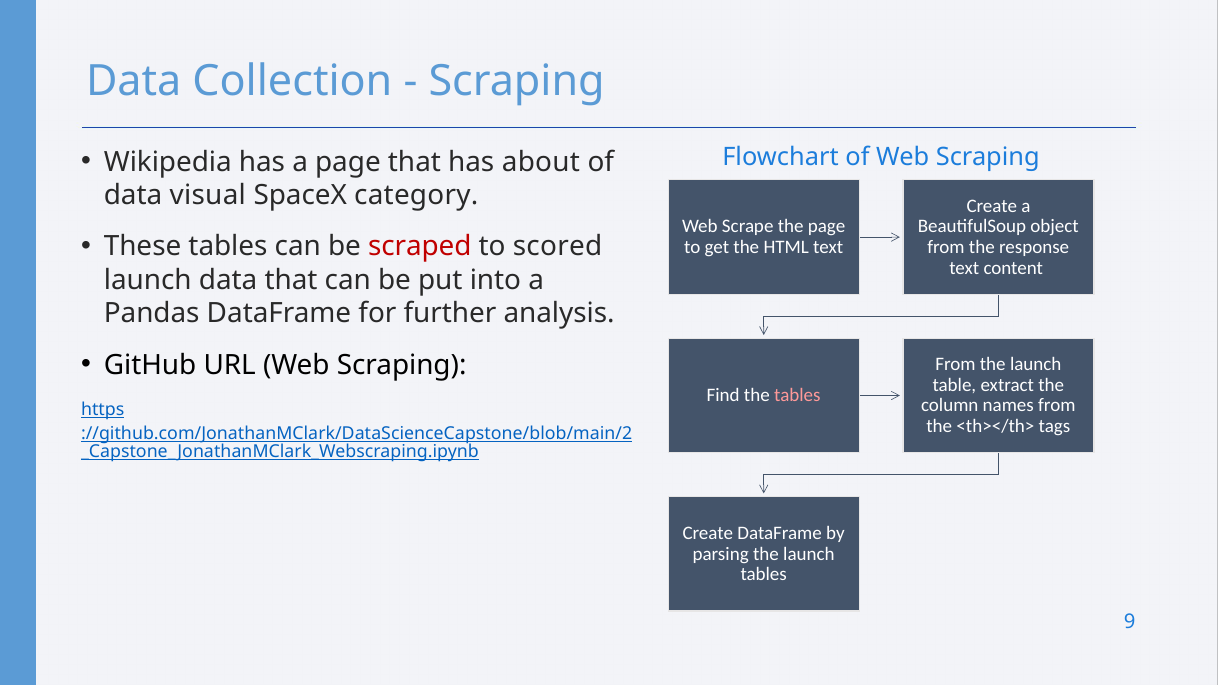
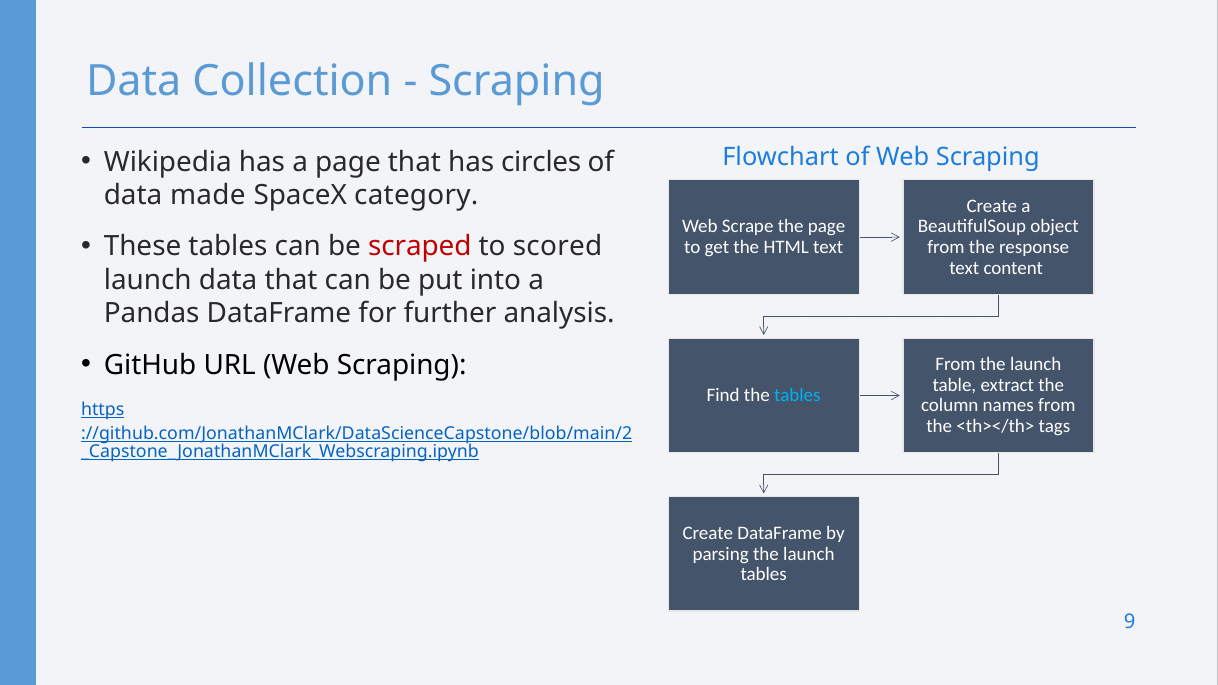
about: about -> circles
visual: visual -> made
tables at (797, 395) colour: pink -> light blue
